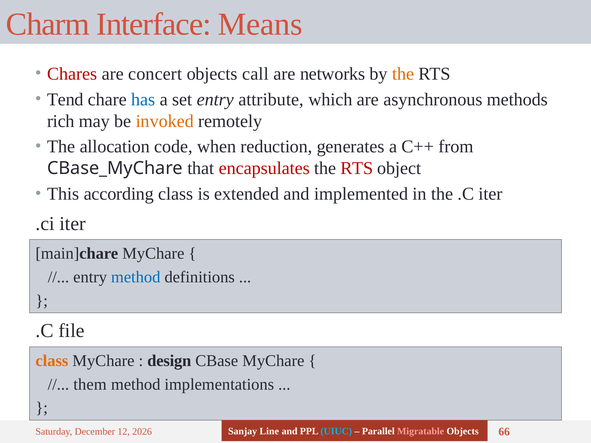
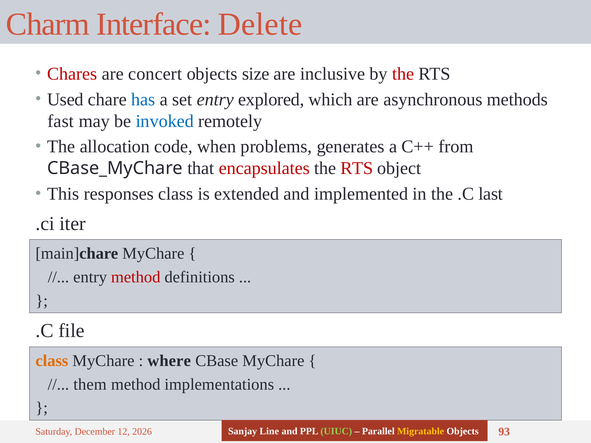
Means: Means -> Delete
call: call -> size
networks: networks -> inclusive
the at (403, 74) colour: orange -> red
Tend: Tend -> Used
attribute: attribute -> explored
rich: rich -> fast
invoked colour: orange -> blue
reduction: reduction -> problems
according: according -> responses
.C iter: iter -> last
method at (136, 277) colour: blue -> red
design: design -> where
UIUC colour: light blue -> light green
Migratable colour: pink -> yellow
66: 66 -> 93
